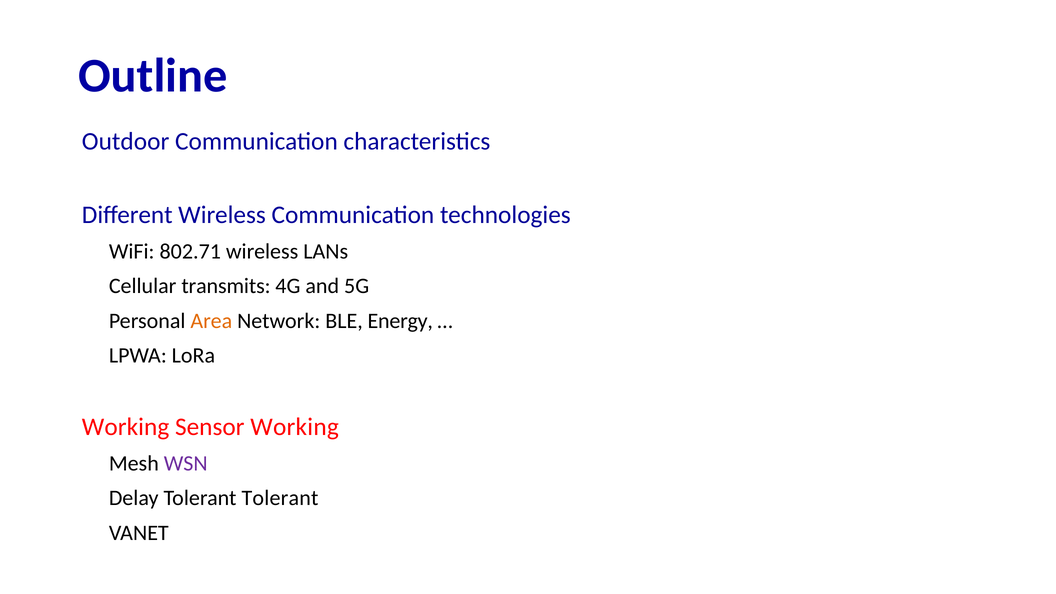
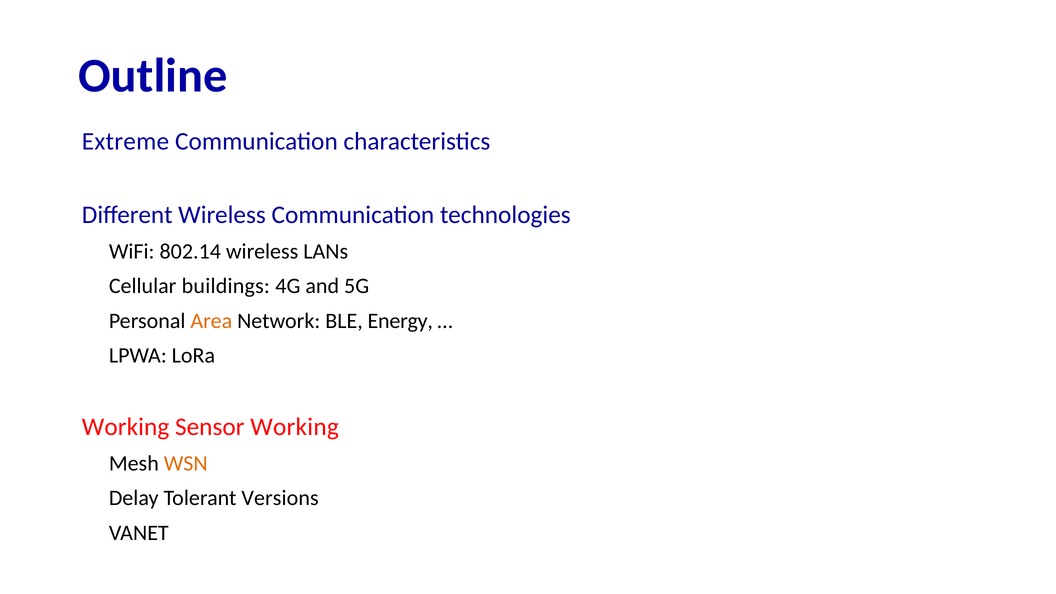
Outdoor: Outdoor -> Extreme
802.71: 802.71 -> 802.14
transmits: transmits -> buildings
WSN colour: purple -> orange
Tolerant Tolerant: Tolerant -> Versions
